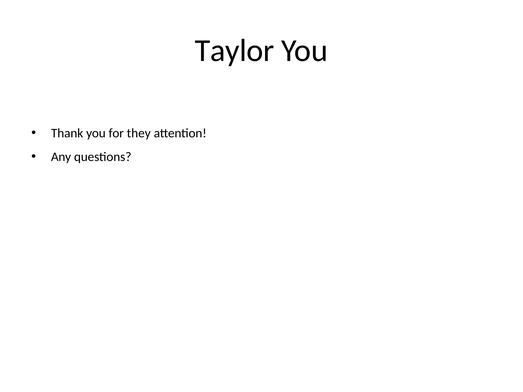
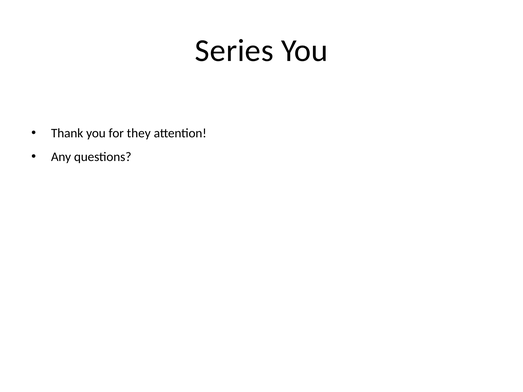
Taylor: Taylor -> Series
